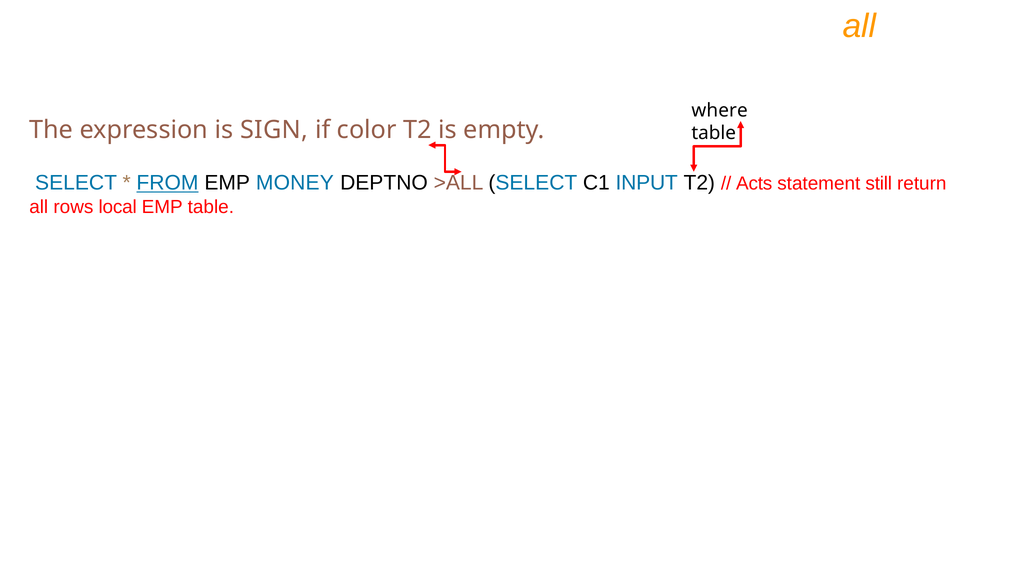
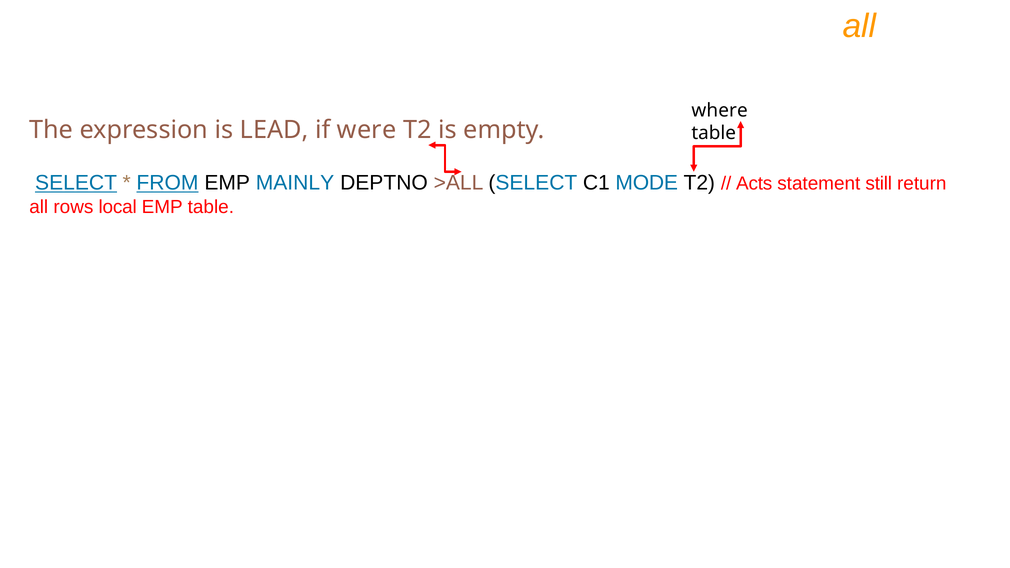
SIGN: SIGN -> LEAD
color: color -> were
SELECT at (76, 183) underline: none -> present
MONEY: MONEY -> MAINLY
INPUT: INPUT -> MODE
